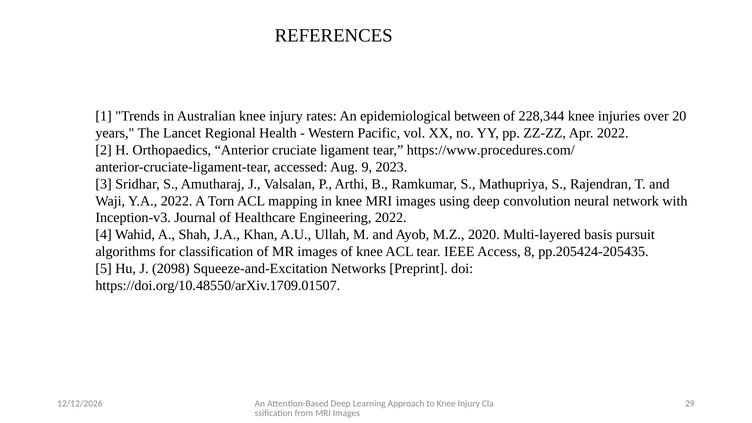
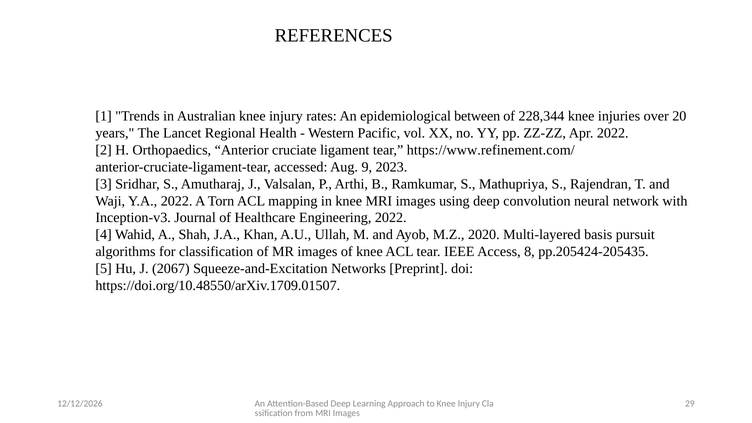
https://www.procedures.com/: https://www.procedures.com/ -> https://www.refinement.com/
2098: 2098 -> 2067
